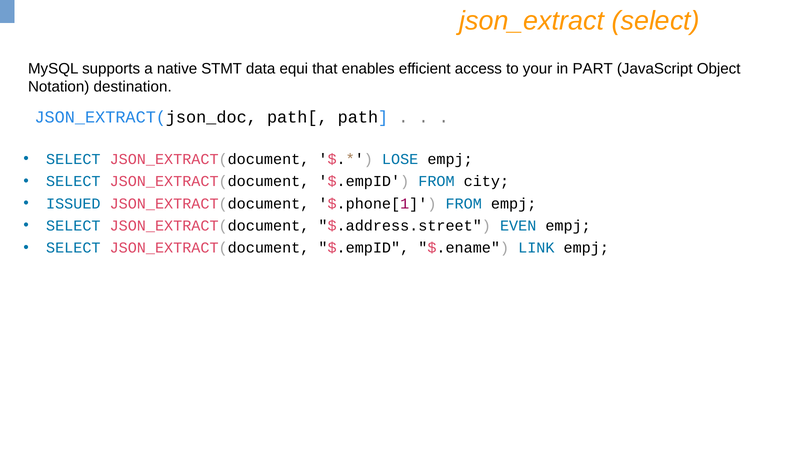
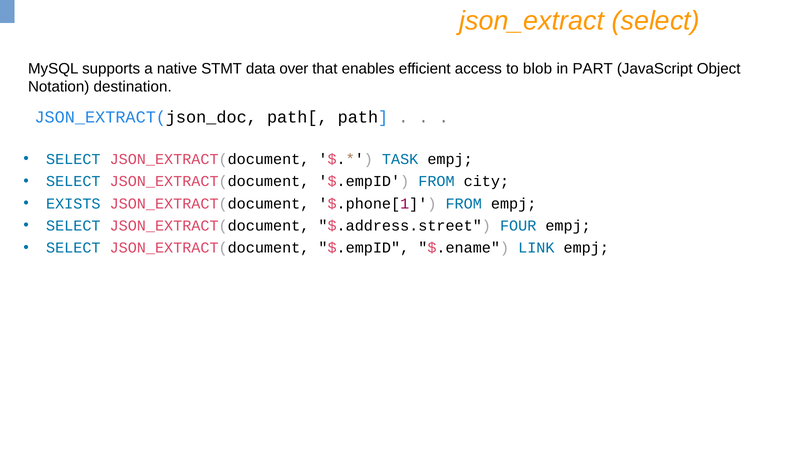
equi: equi -> over
your: your -> blob
LOSE: LOSE -> TASK
ISSUED: ISSUED -> EXISTS
EVEN: EVEN -> FOUR
